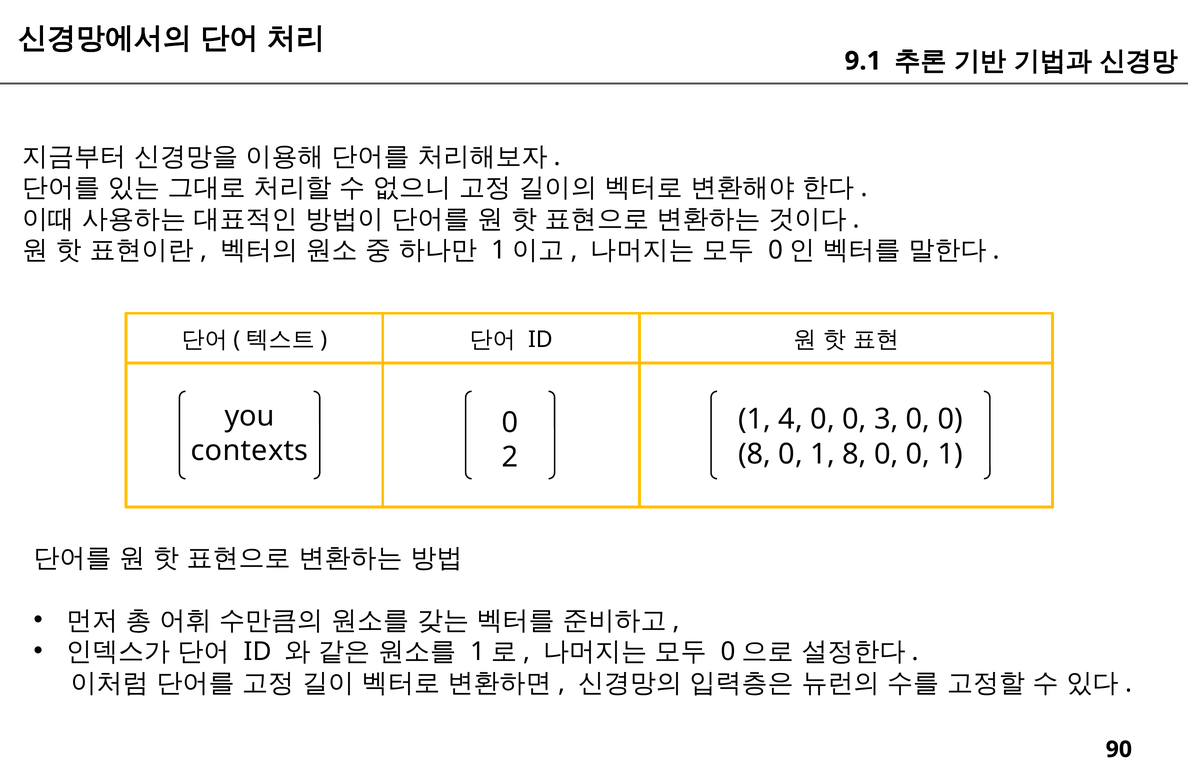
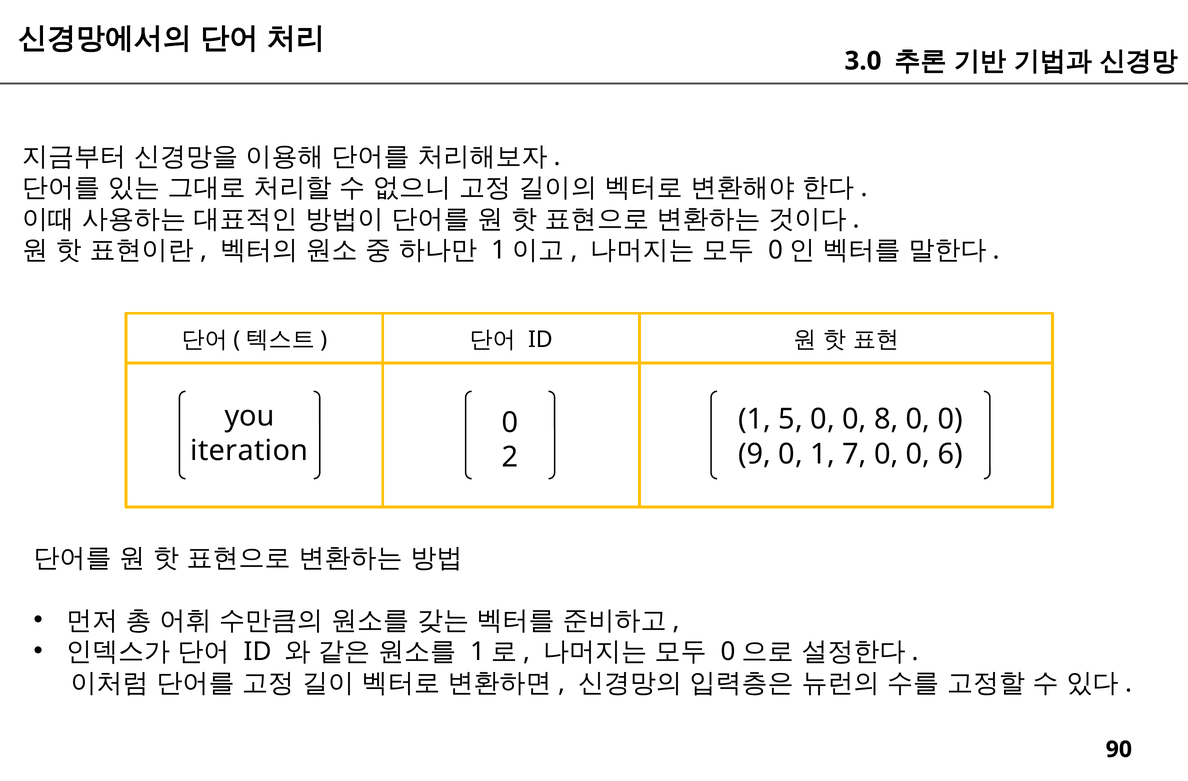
9.1: 9.1 -> 3.0
4: 4 -> 5
3: 3 -> 8
contexts: contexts -> iteration
8 at (755, 454): 8 -> 9
1 8: 8 -> 7
0 0 1: 1 -> 6
